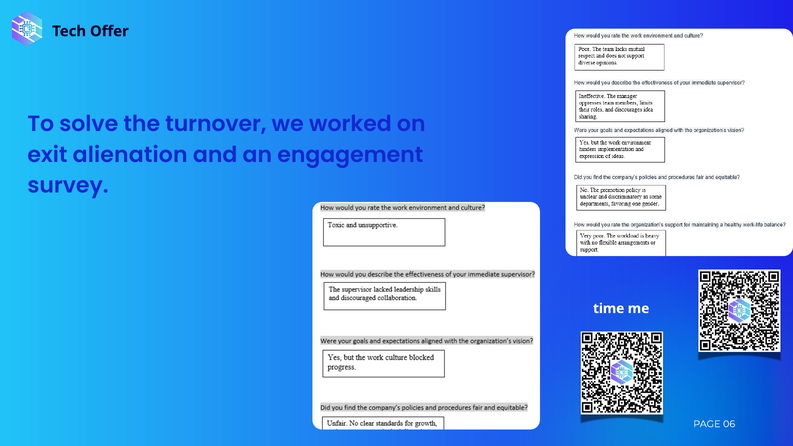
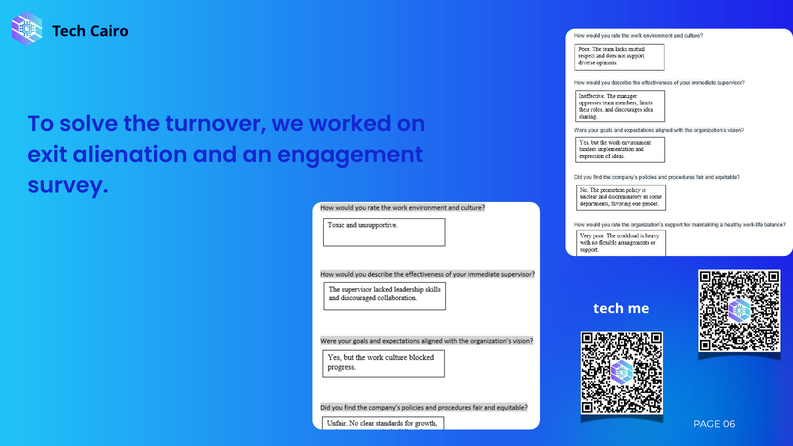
Offer: Offer -> Cairo
time at (609, 309): time -> tech
